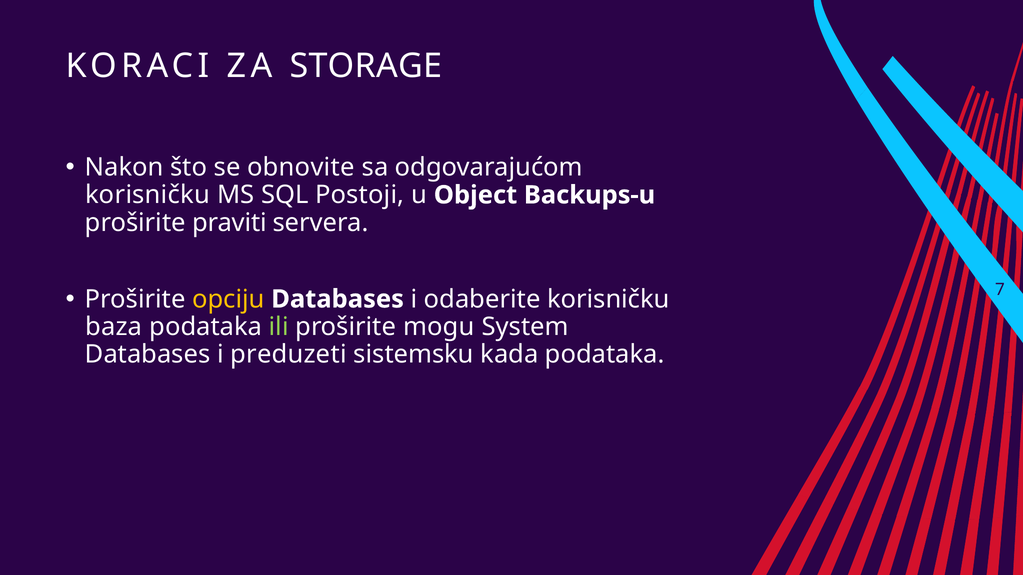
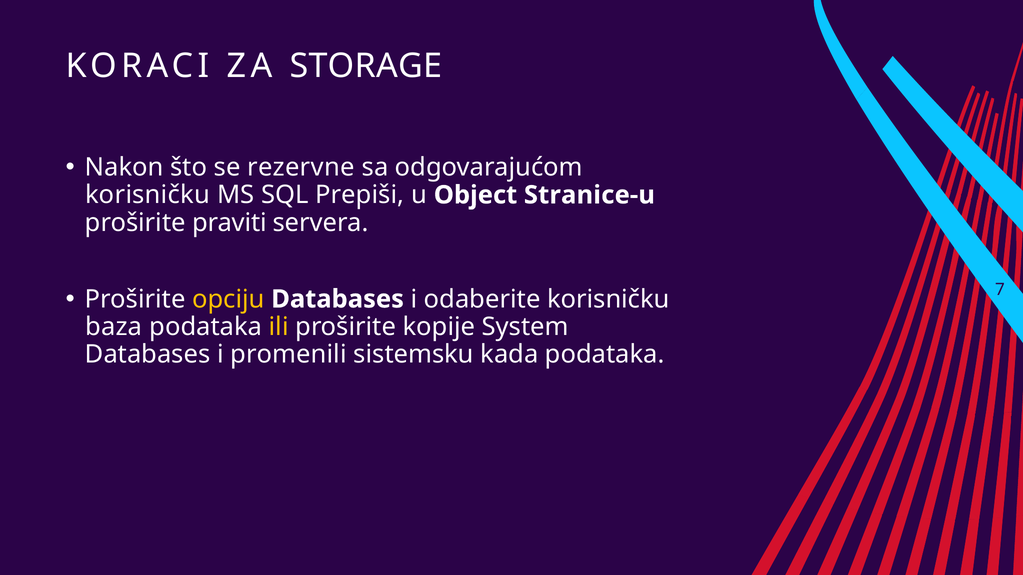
obnovite: obnovite -> rezervne
Postoji: Postoji -> Prepiši
Backups-u: Backups-u -> Stranice-u
ili colour: light green -> yellow
mogu: mogu -> kopije
preduzeti: preduzeti -> promenili
